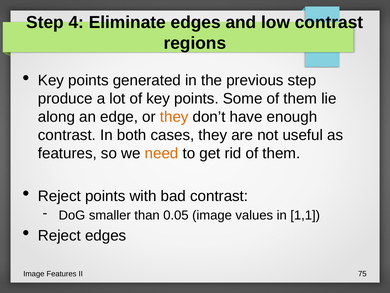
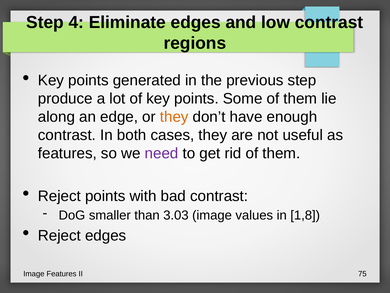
need colour: orange -> purple
0.05: 0.05 -> 3.03
1,1: 1,1 -> 1,8
